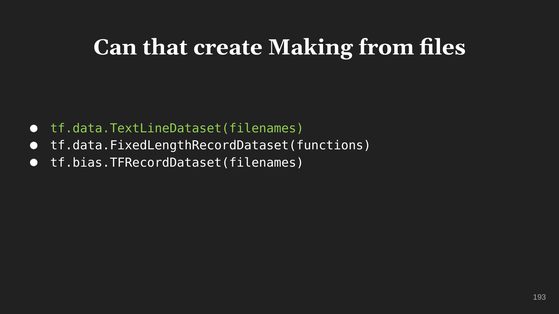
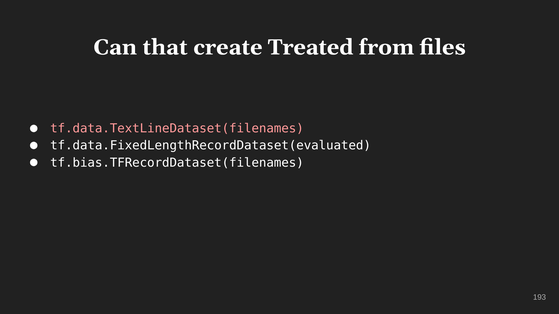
Making: Making -> Treated
tf.data.TextLineDataset(filenames colour: light green -> pink
tf.data.FixedLengthRecordDataset(functions: tf.data.FixedLengthRecordDataset(functions -> tf.data.FixedLengthRecordDataset(evaluated
